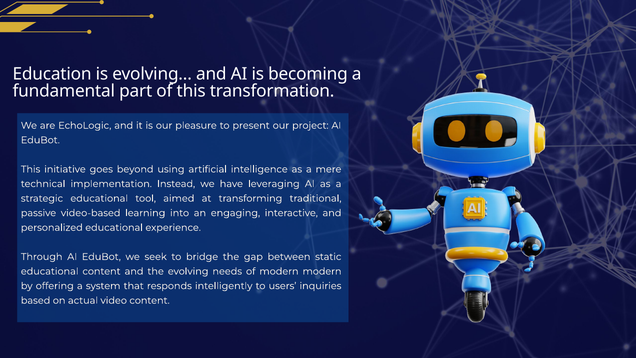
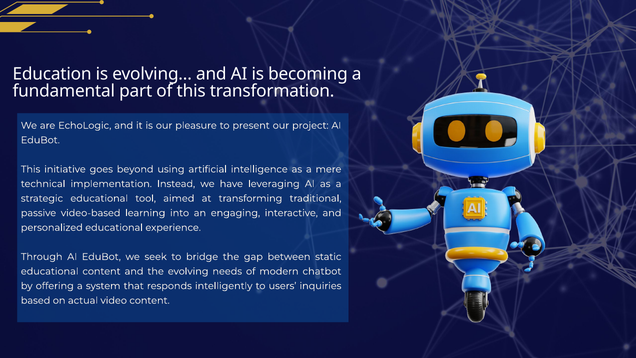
modern modern: modern -> chatbot
